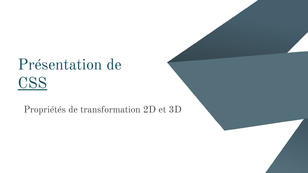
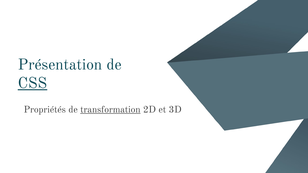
transformation underline: none -> present
